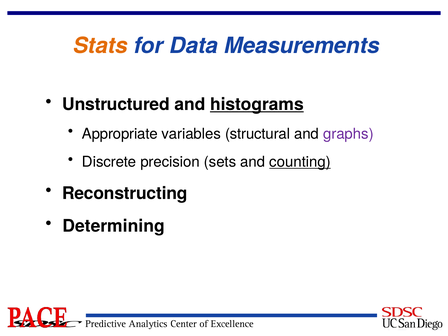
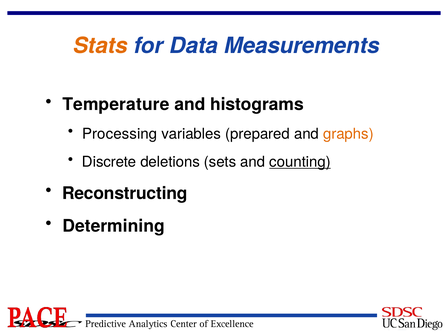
Unstructured: Unstructured -> Temperature
histograms underline: present -> none
Appropriate: Appropriate -> Processing
structural: structural -> prepared
graphs colour: purple -> orange
precision: precision -> deletions
